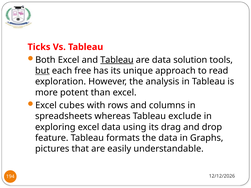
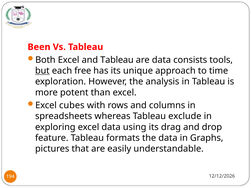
Ticks: Ticks -> Been
Tableau at (117, 60) underline: present -> none
solution: solution -> consists
read: read -> time
